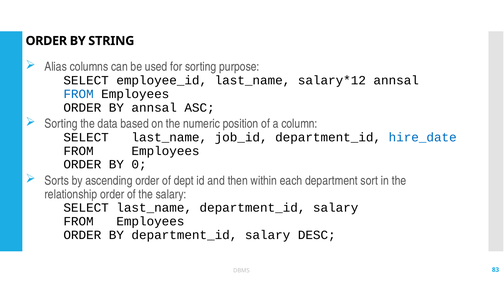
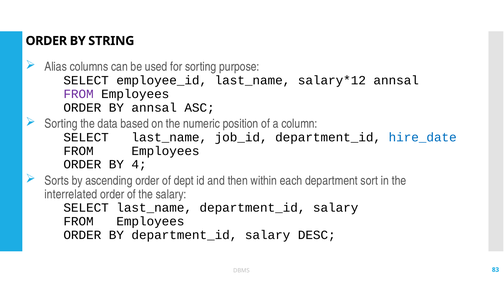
FROM at (79, 94) colour: blue -> purple
0: 0 -> 4
relationship: relationship -> interrelated
